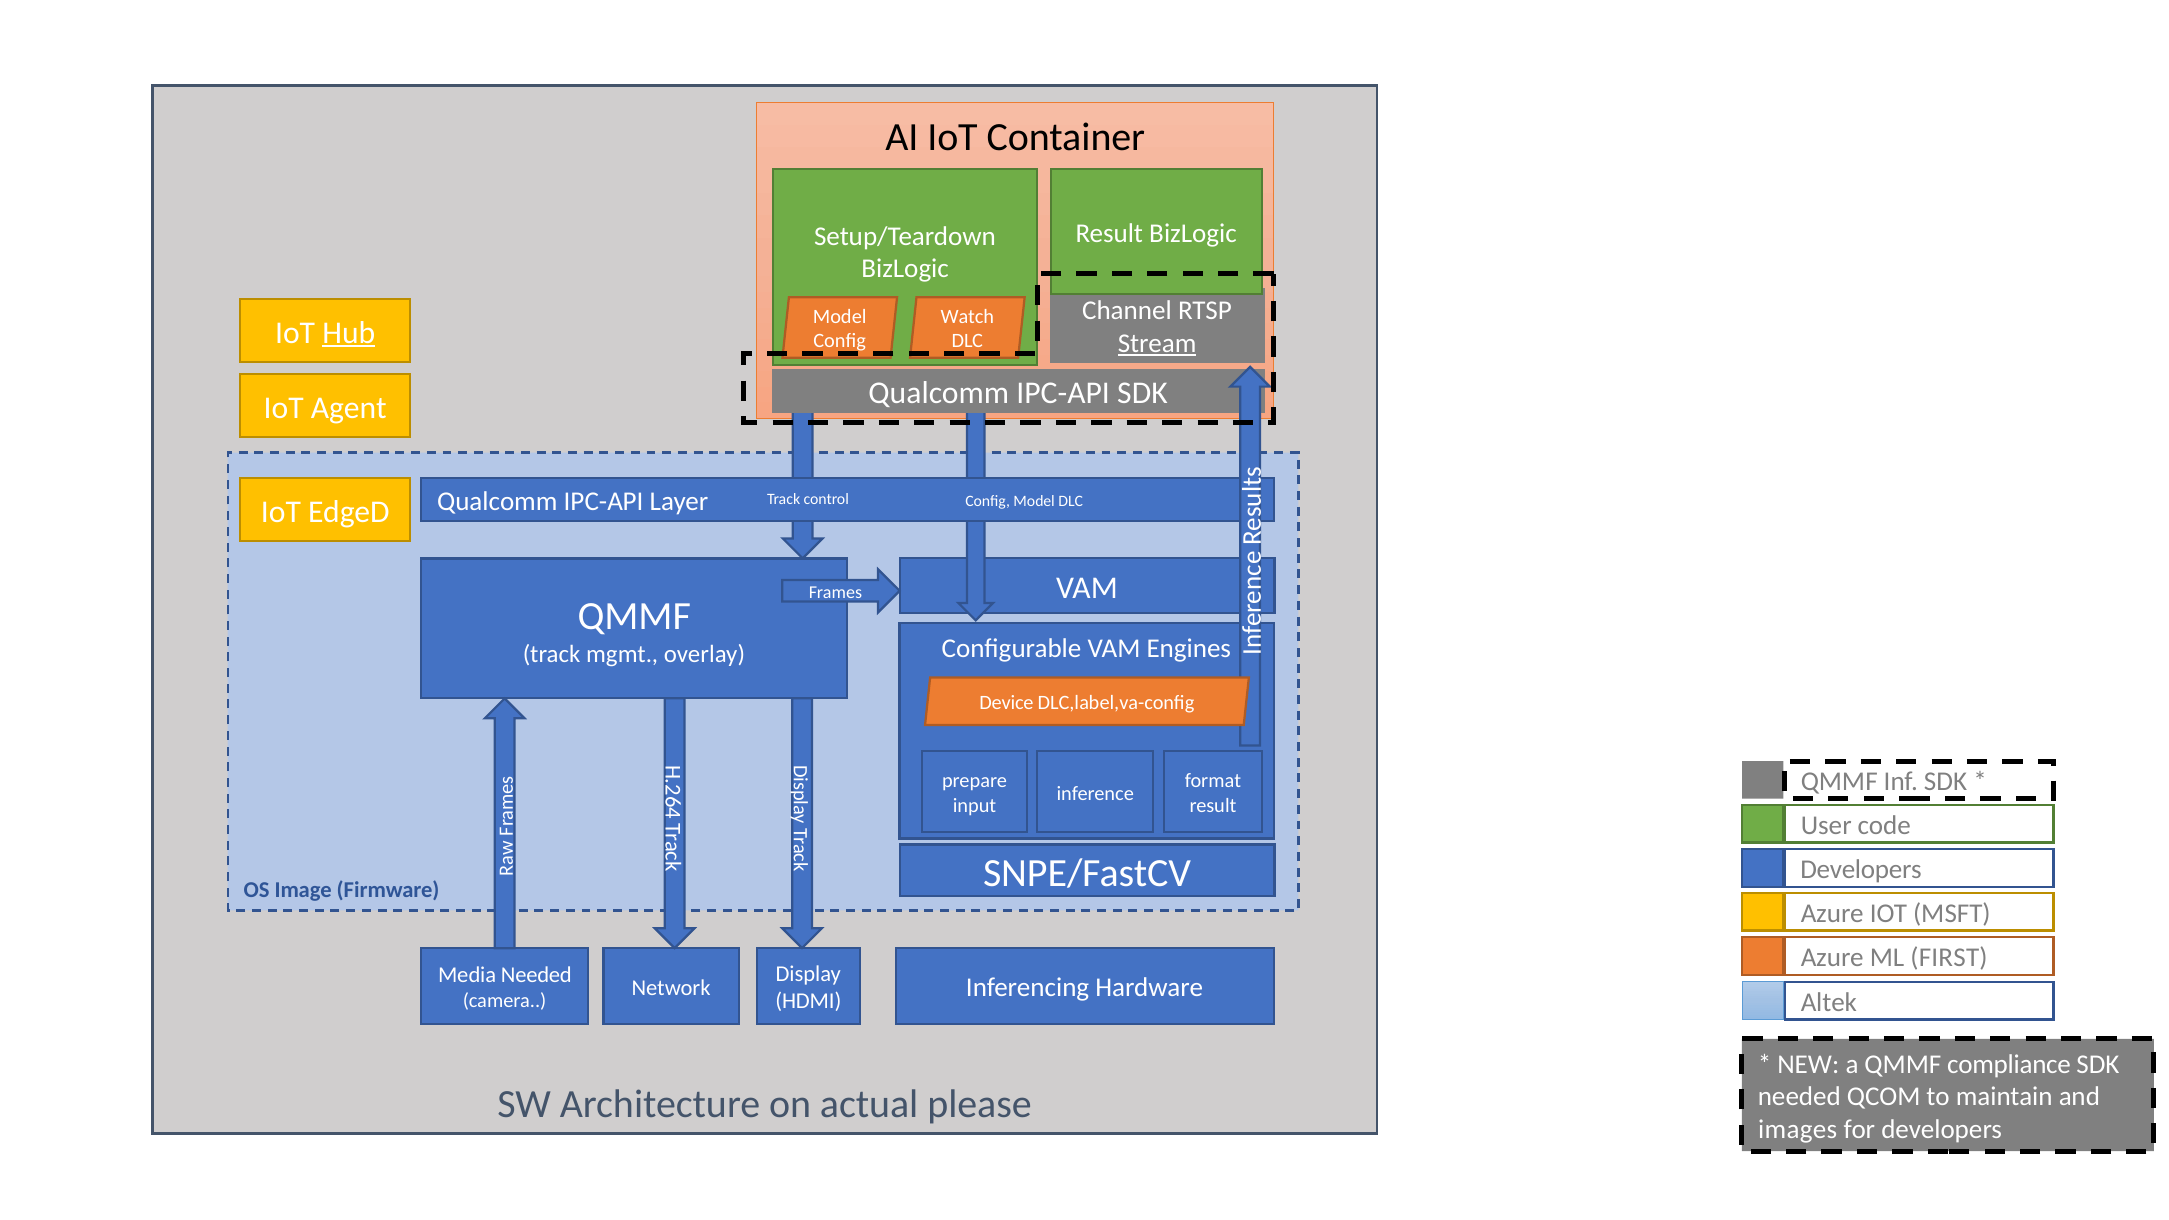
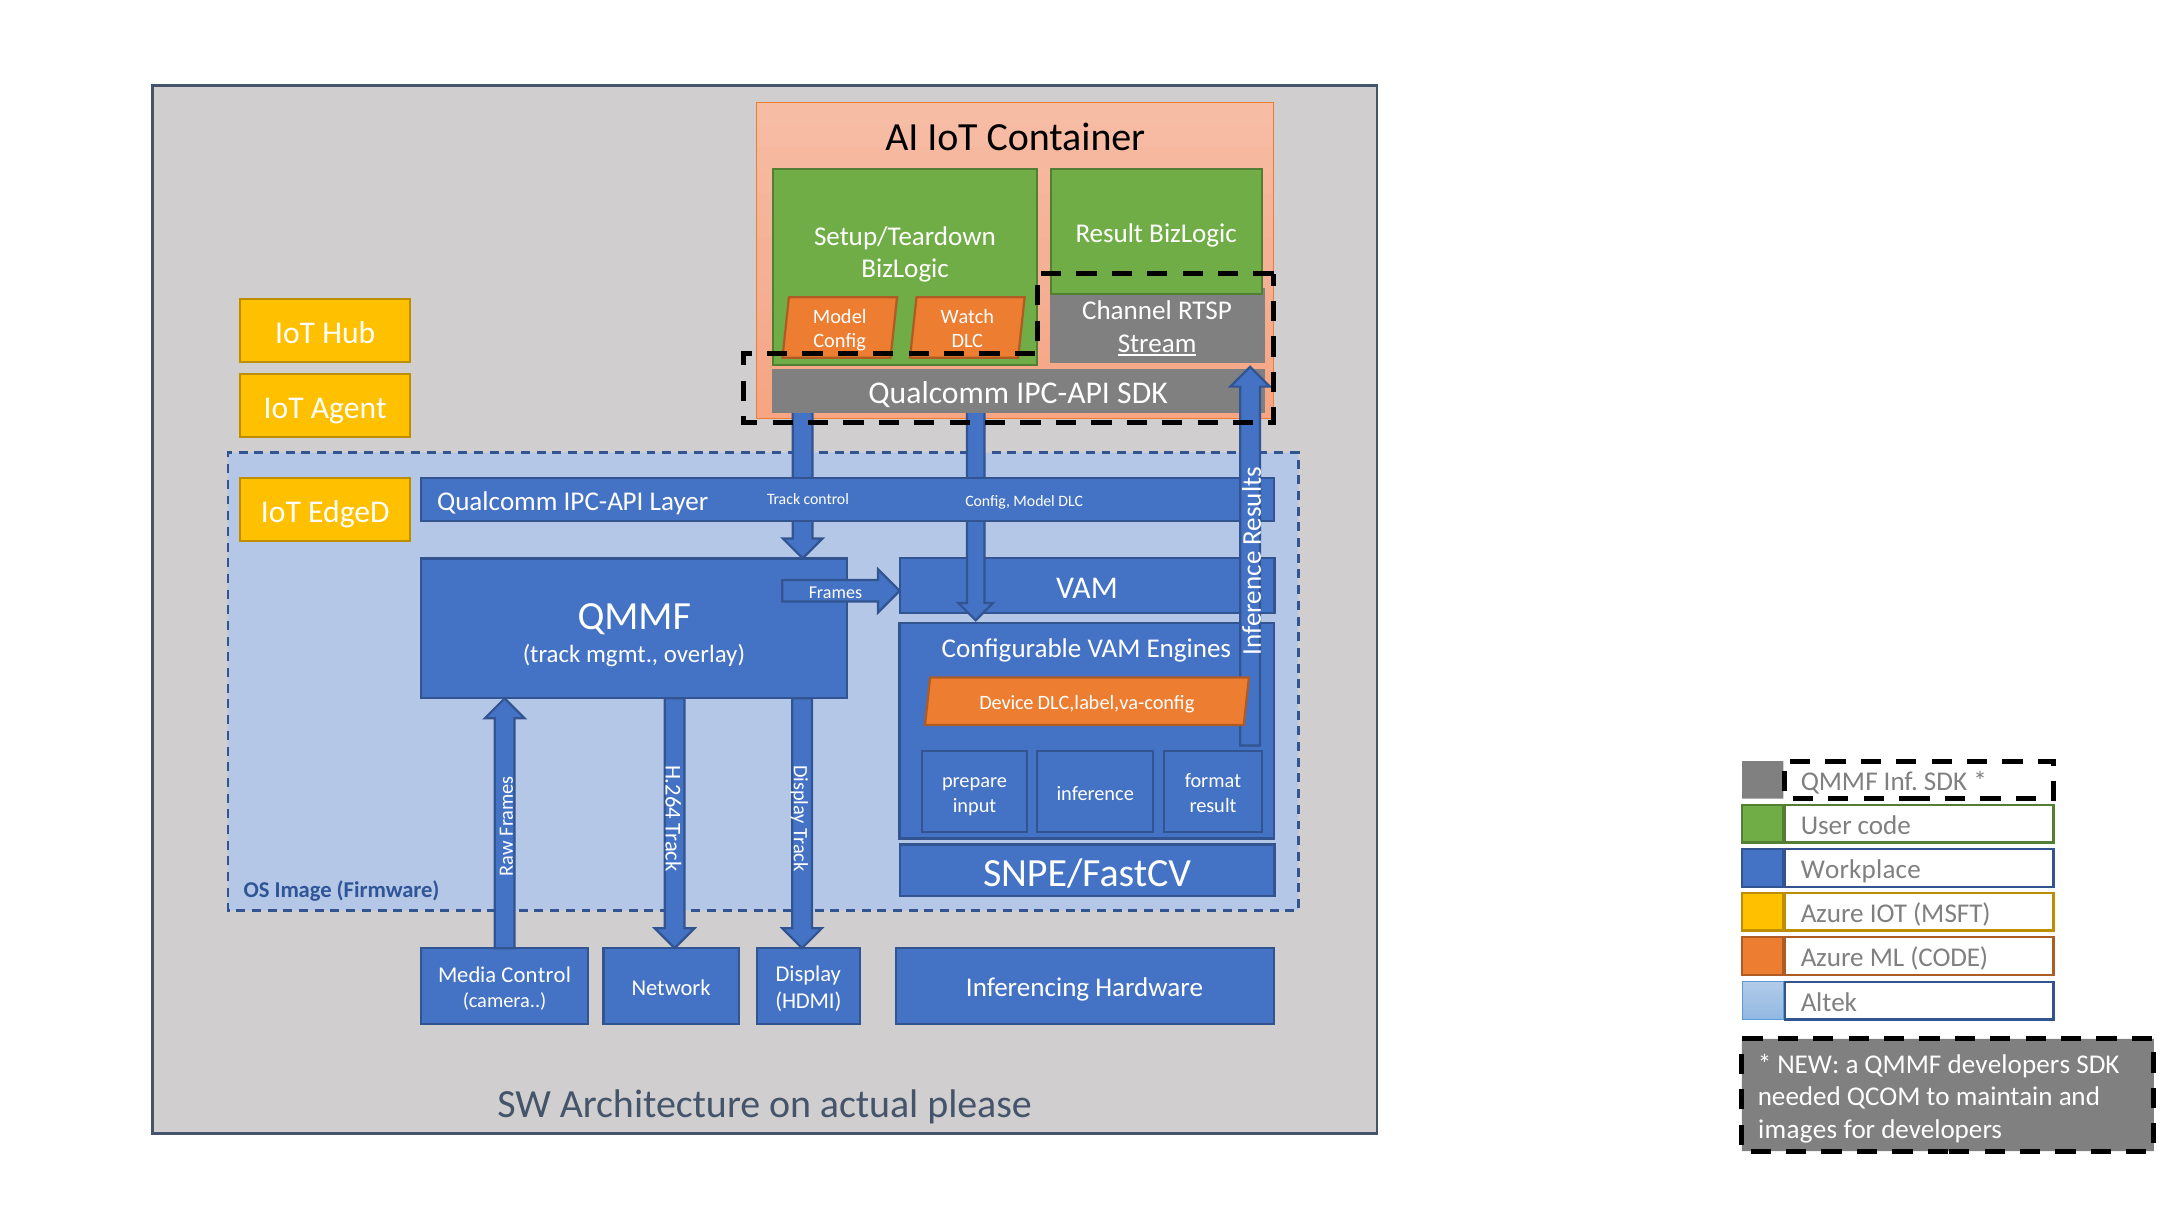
Hub underline: present -> none
Developers at (1861, 870): Developers -> Workplace
ML FIRST: FIRST -> CODE
Media Needed: Needed -> Control
QMMF compliance: compliance -> developers
